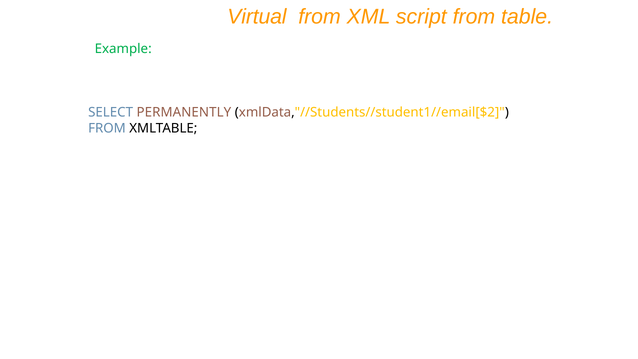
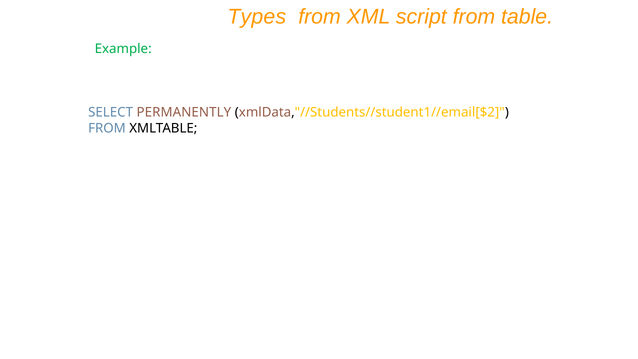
Virtual: Virtual -> Types
